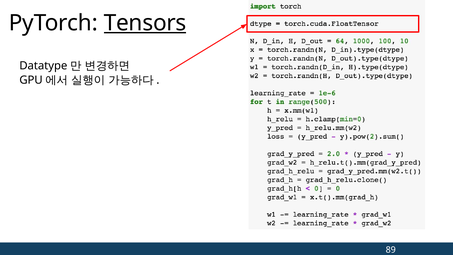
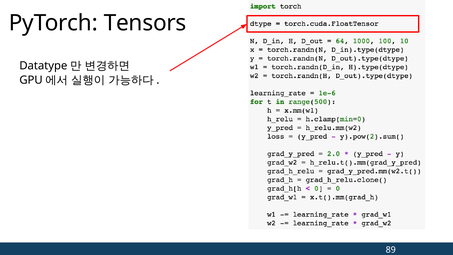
Tensors underline: present -> none
